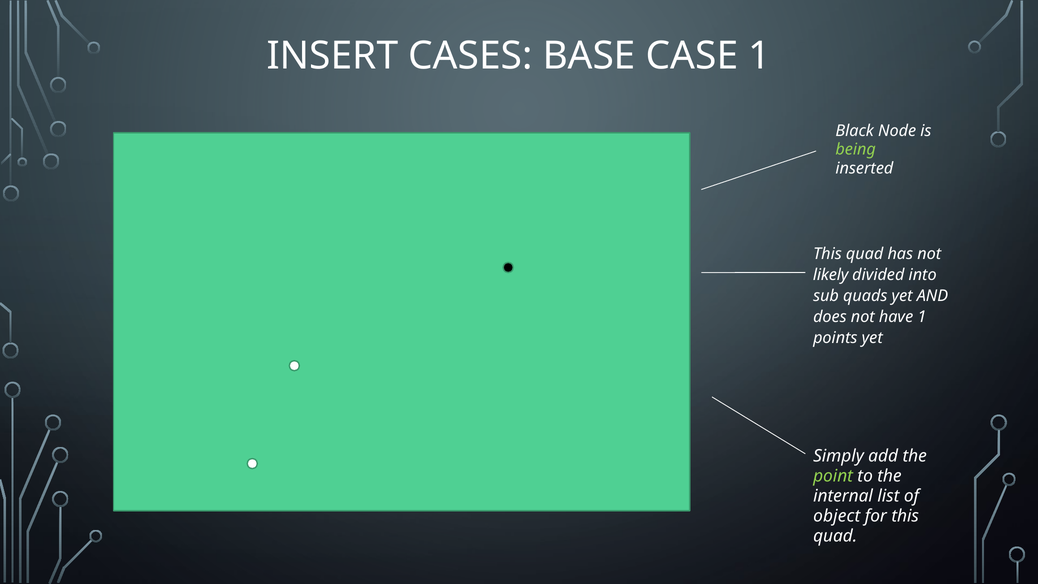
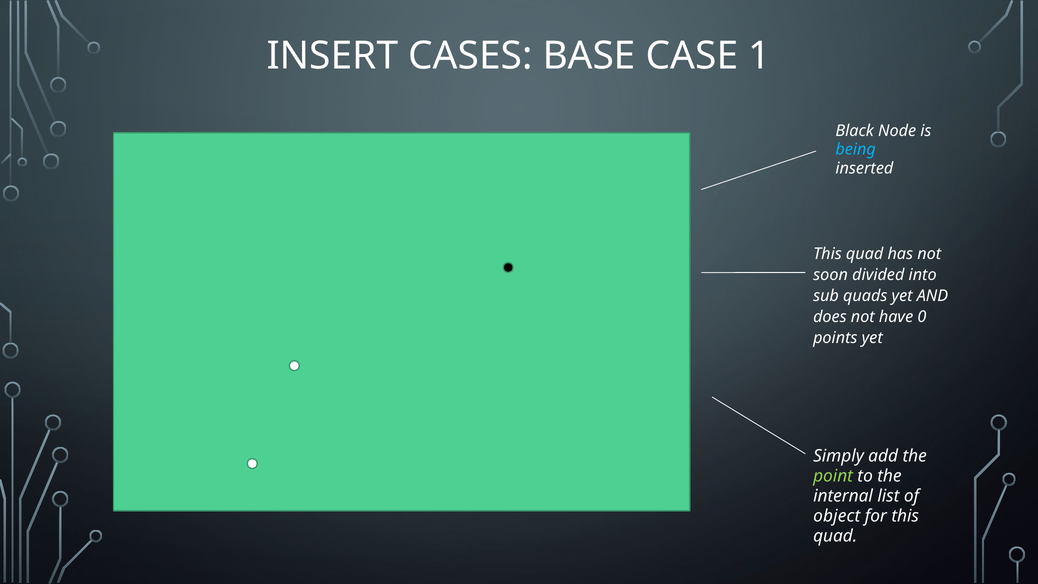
being colour: light green -> light blue
likely: likely -> soon
have 1: 1 -> 0
